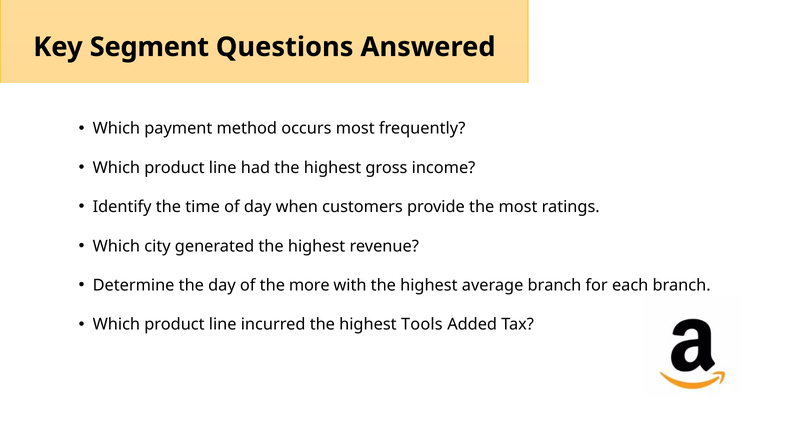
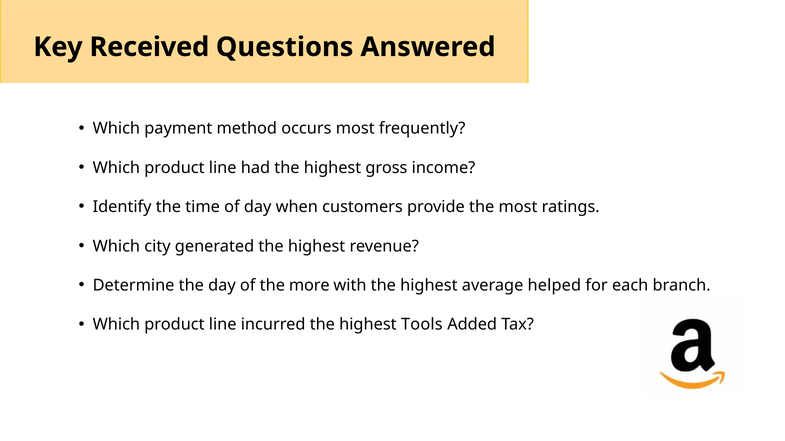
Segment: Segment -> Received
average branch: branch -> helped
